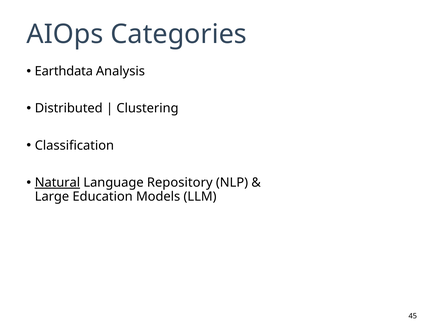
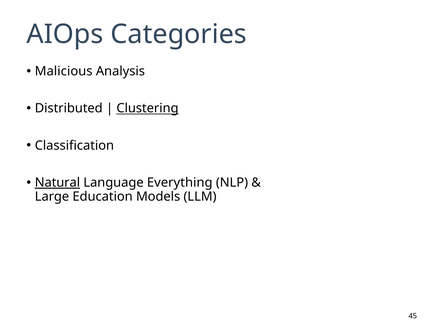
Earthdata: Earthdata -> Malicious
Clustering underline: none -> present
Repository: Repository -> Everything
